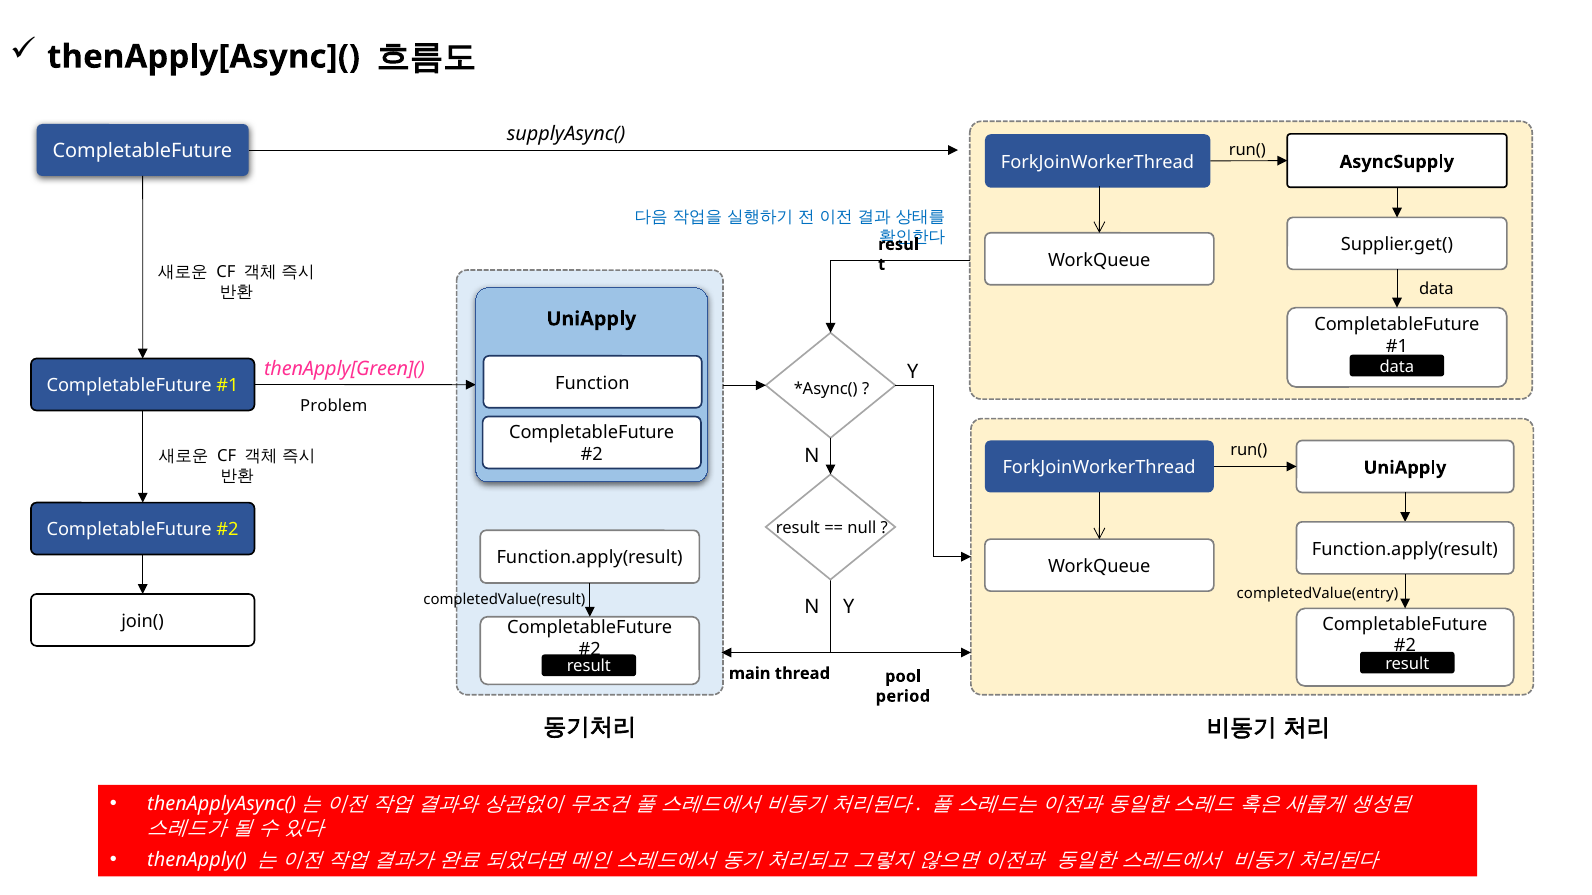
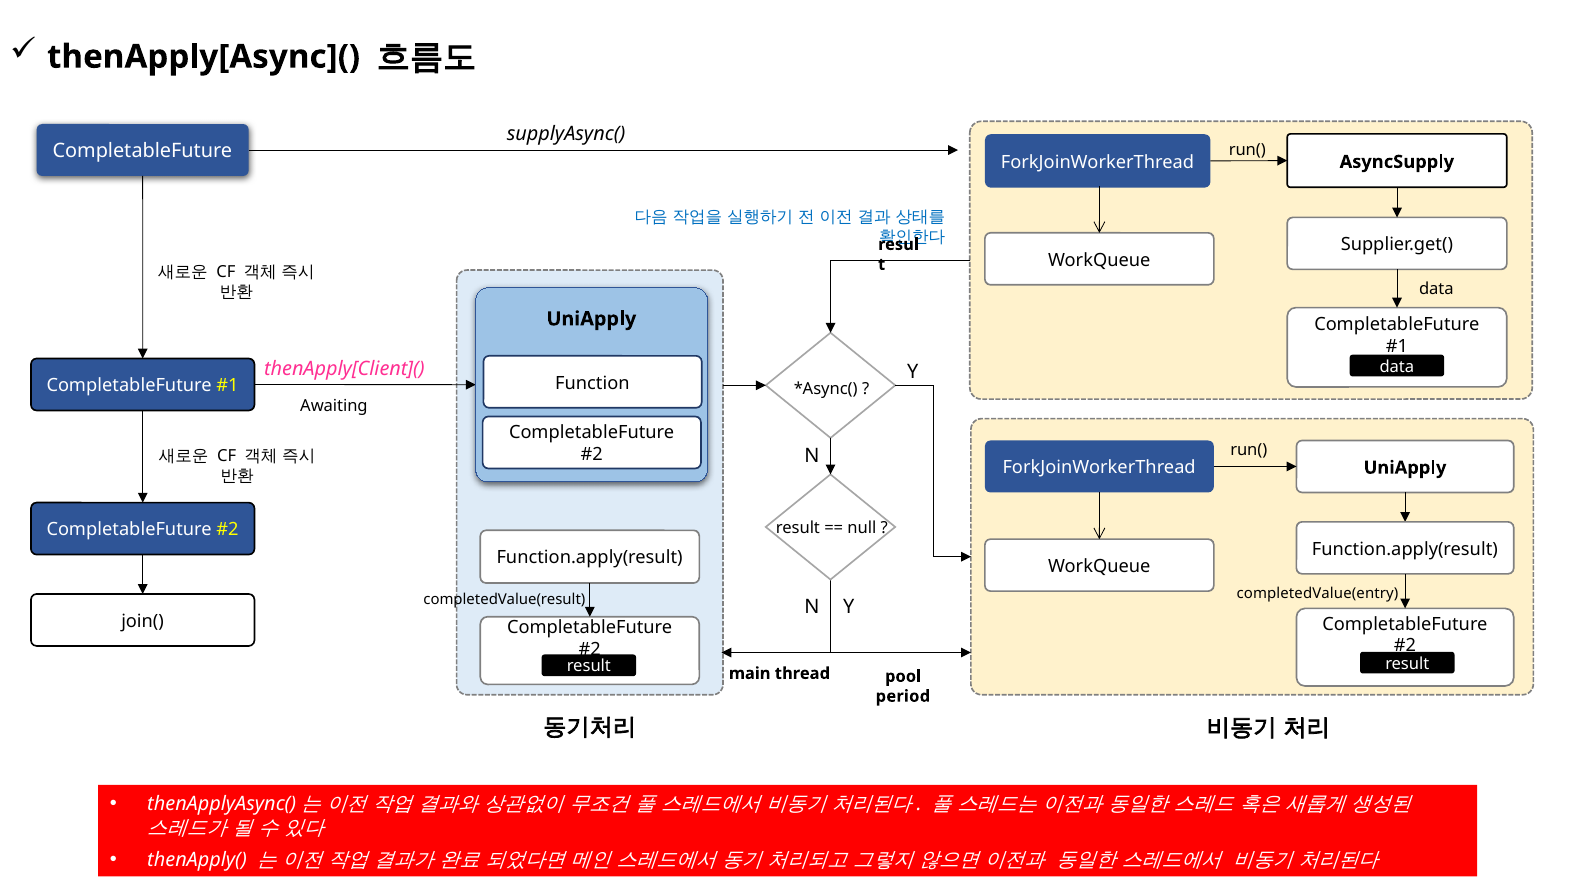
thenApply[Green](: thenApply[Green]( -> thenApply[Client](
Problem: Problem -> Awaiting
